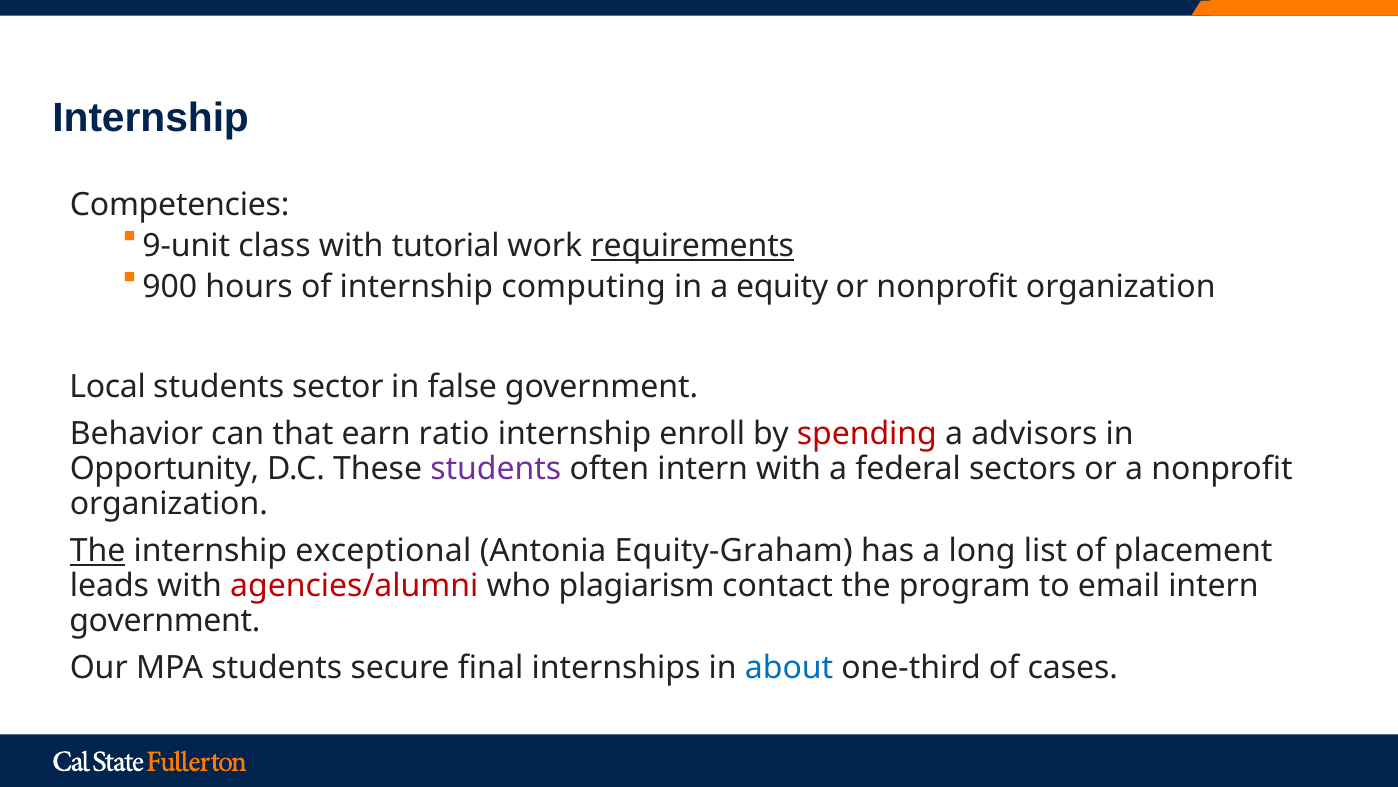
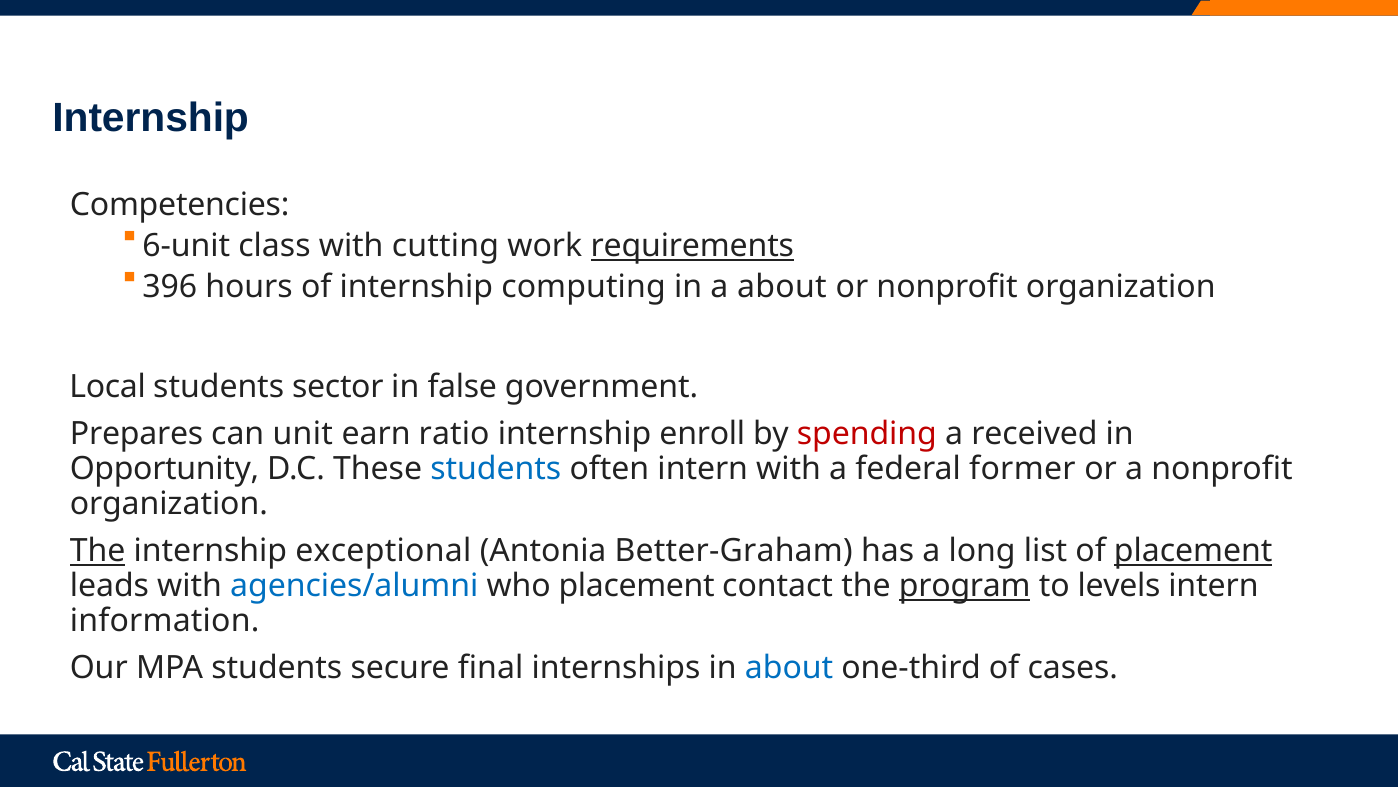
9-unit: 9-unit -> 6-unit
tutorial: tutorial -> cutting
900: 900 -> 396
a equity: equity -> about
Behavior: Behavior -> Prepares
that: that -> unit
advisors: advisors -> received
students at (496, 469) colour: purple -> blue
sectors: sectors -> former
Equity-Graham: Equity-Graham -> Better-Graham
placement at (1193, 551) underline: none -> present
agencies/alumni colour: red -> blue
who plagiarism: plagiarism -> placement
program underline: none -> present
email: email -> levels
government at (165, 620): government -> information
